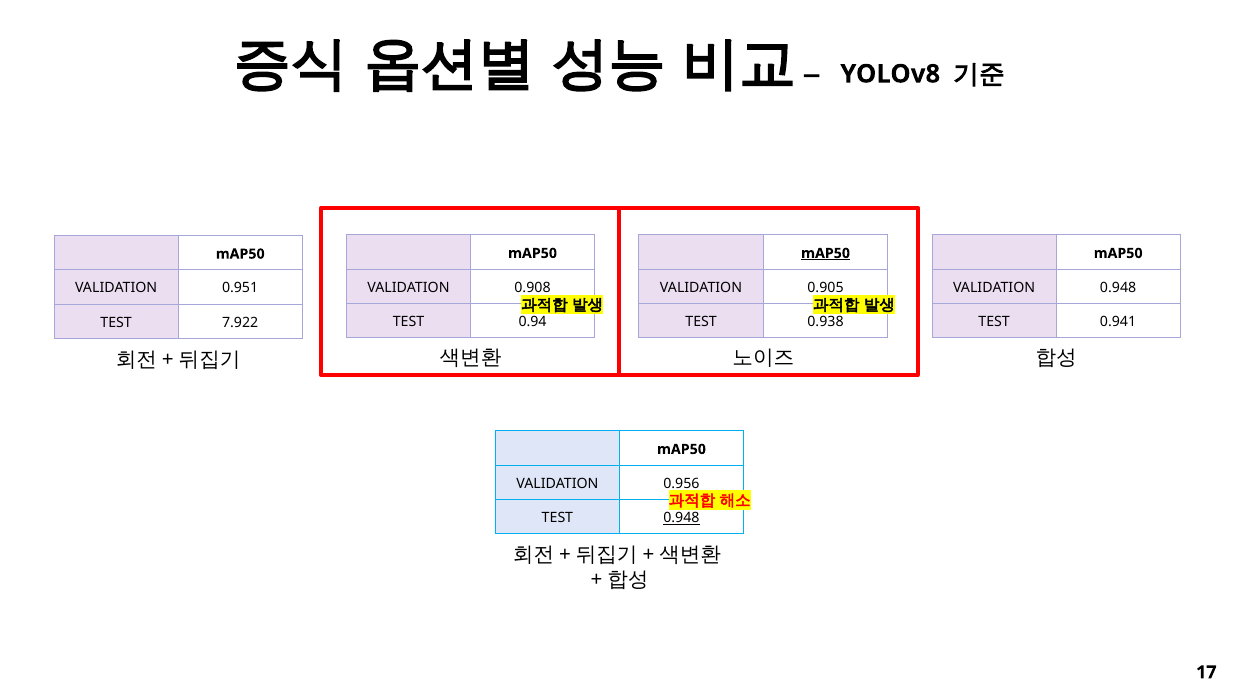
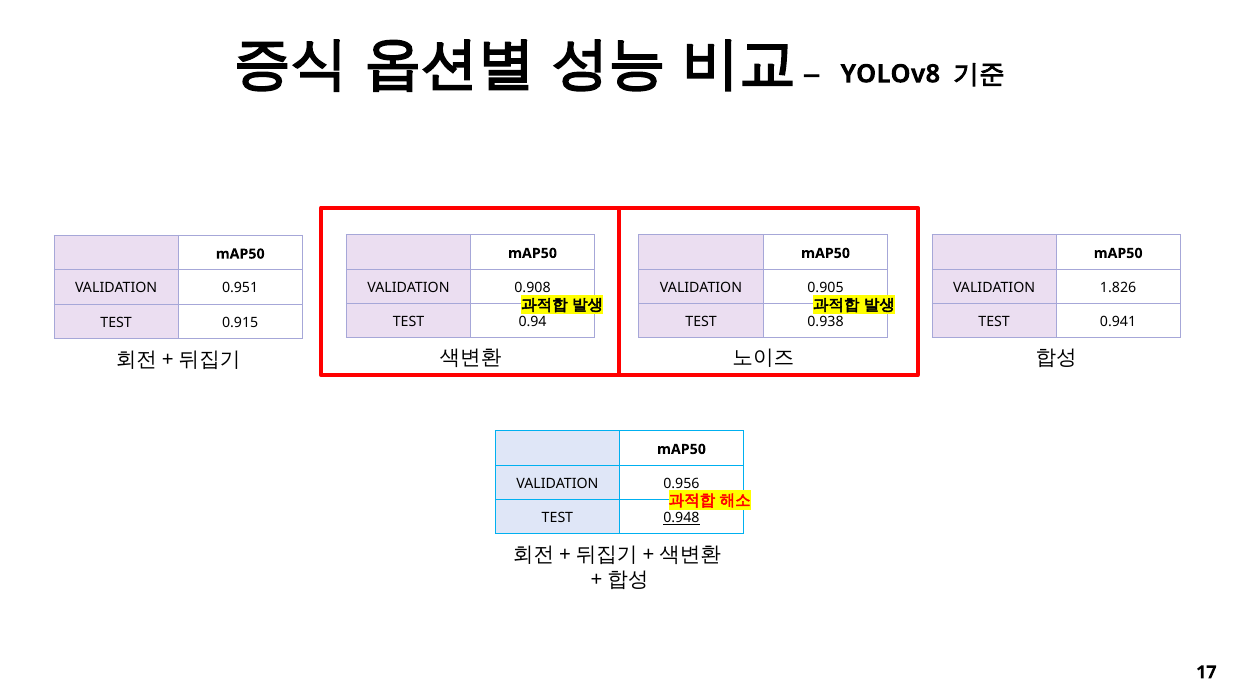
mAP50 at (826, 253) underline: present -> none
VALIDATION 0.948: 0.948 -> 1.826
7.922: 7.922 -> 0.915
